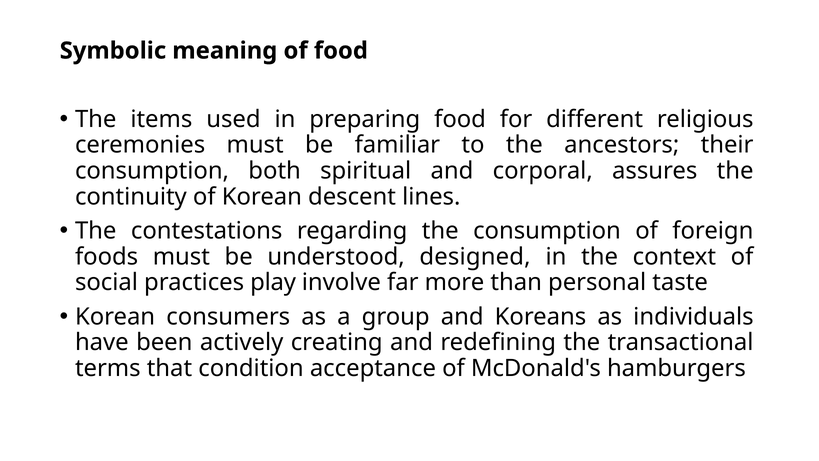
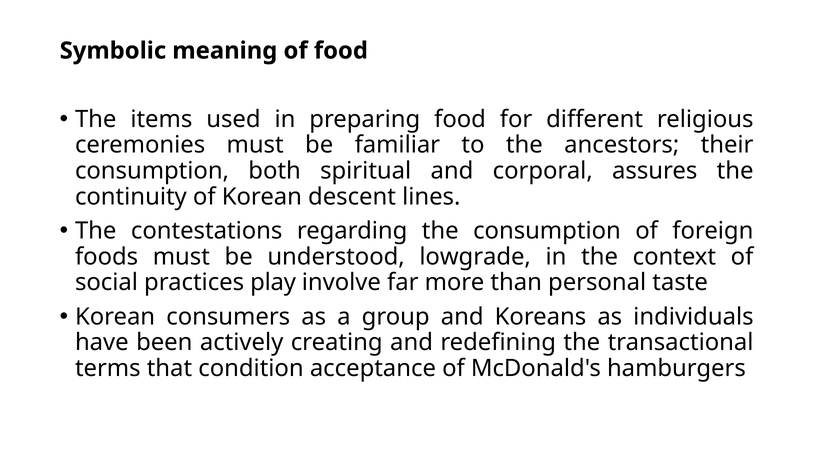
designed: designed -> lowgrade
